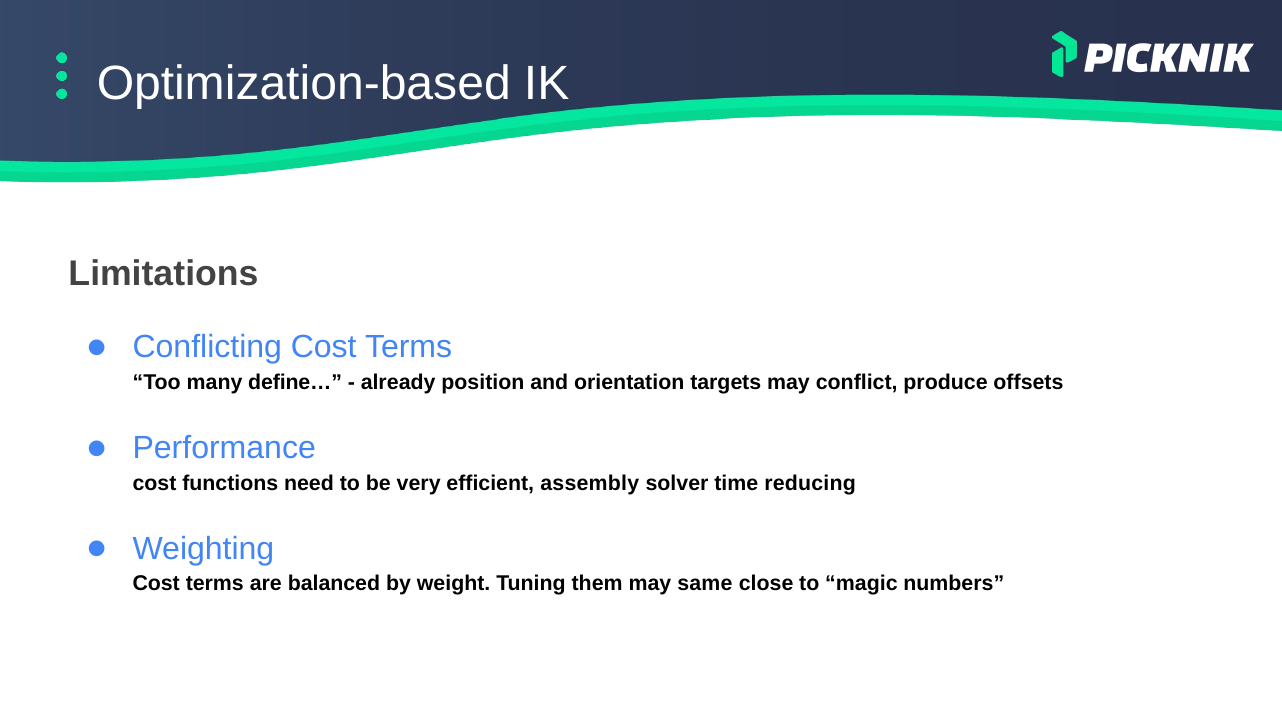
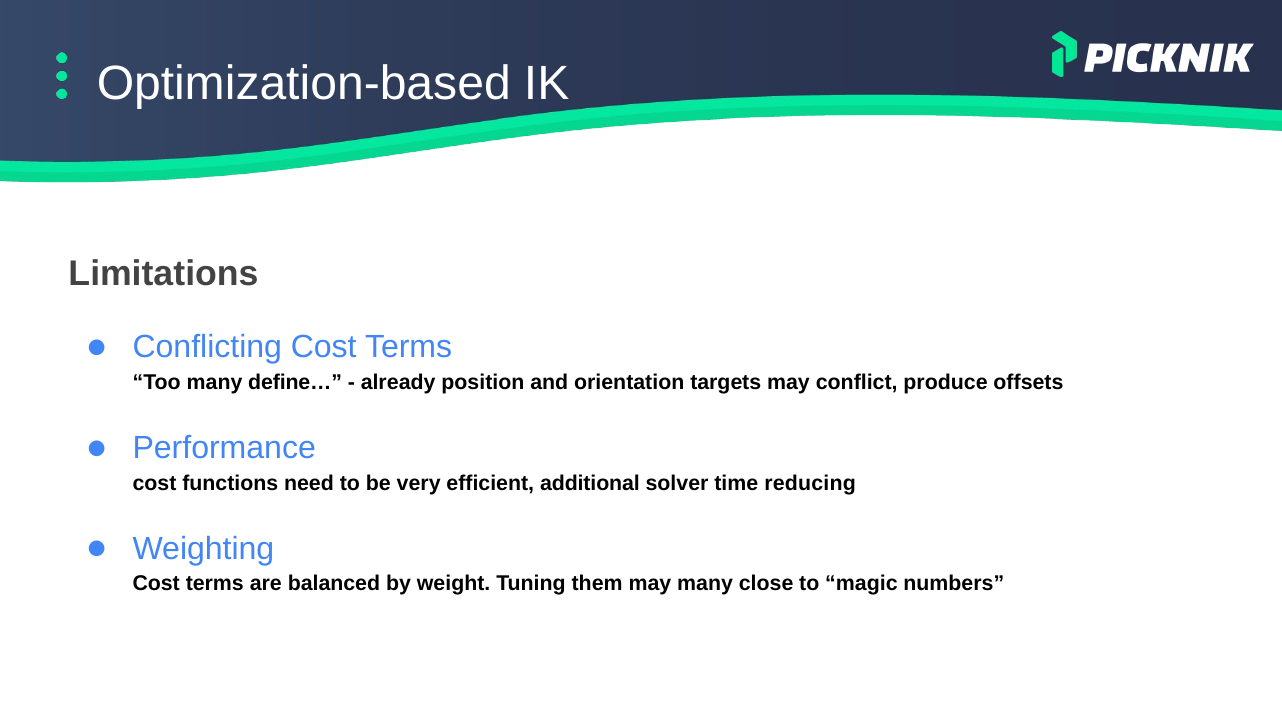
assembly: assembly -> additional
may same: same -> many
